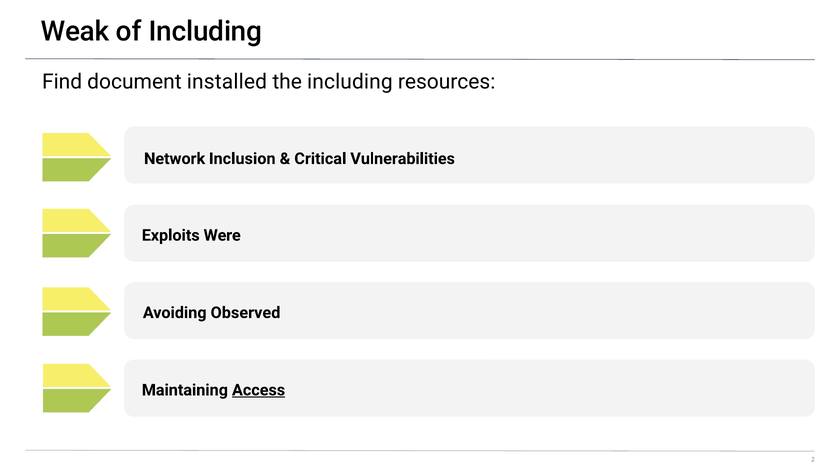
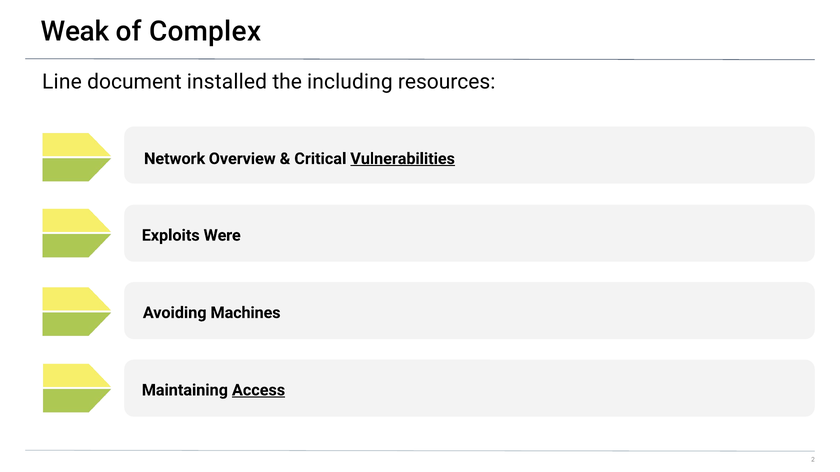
of Including: Including -> Complex
Find: Find -> Line
Inclusion: Inclusion -> Overview
Vulnerabilities underline: none -> present
Observed: Observed -> Machines
